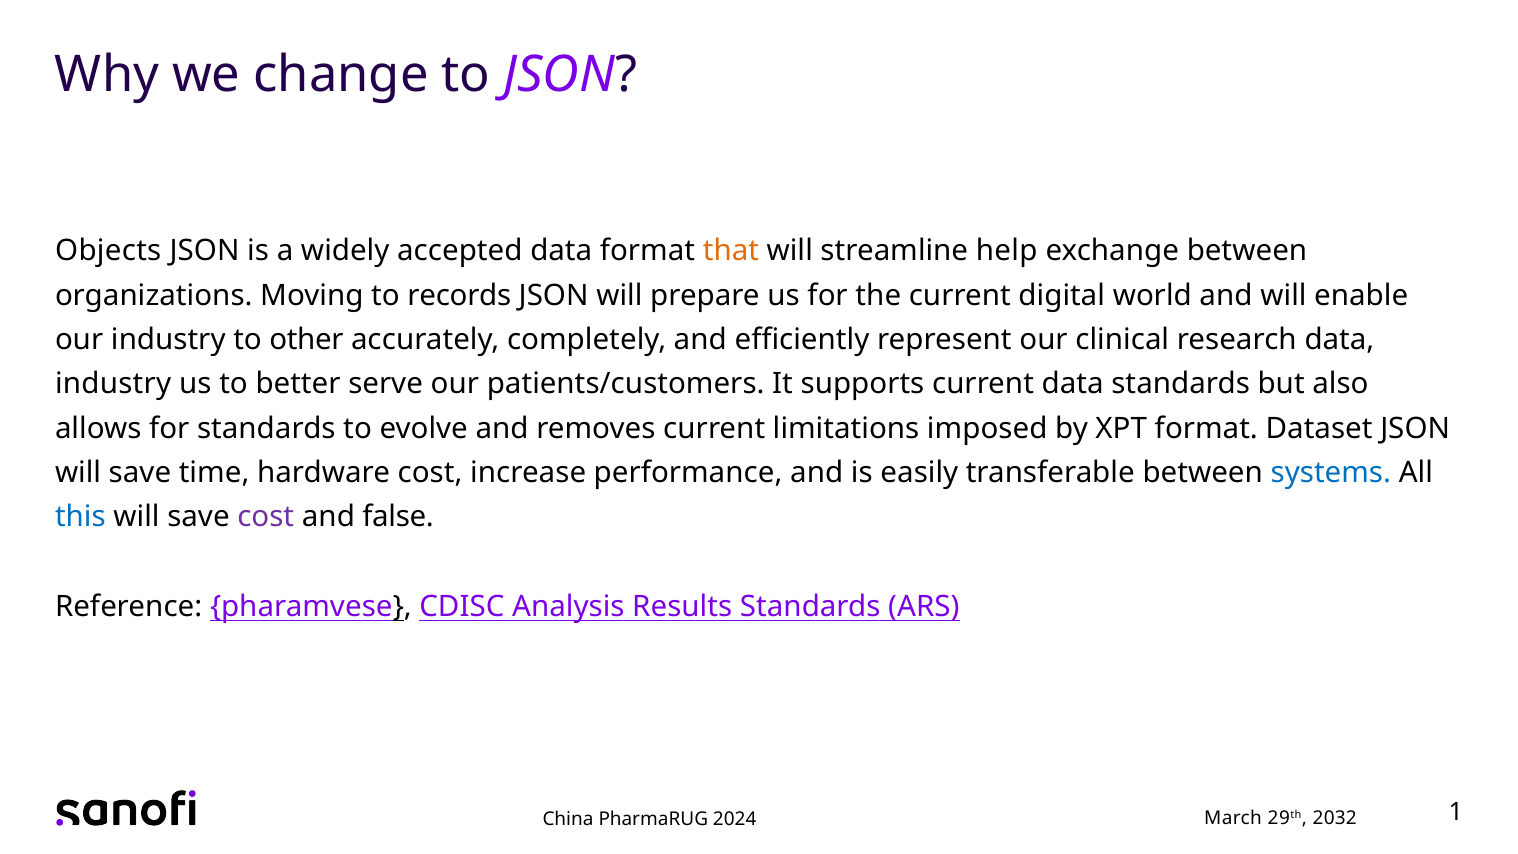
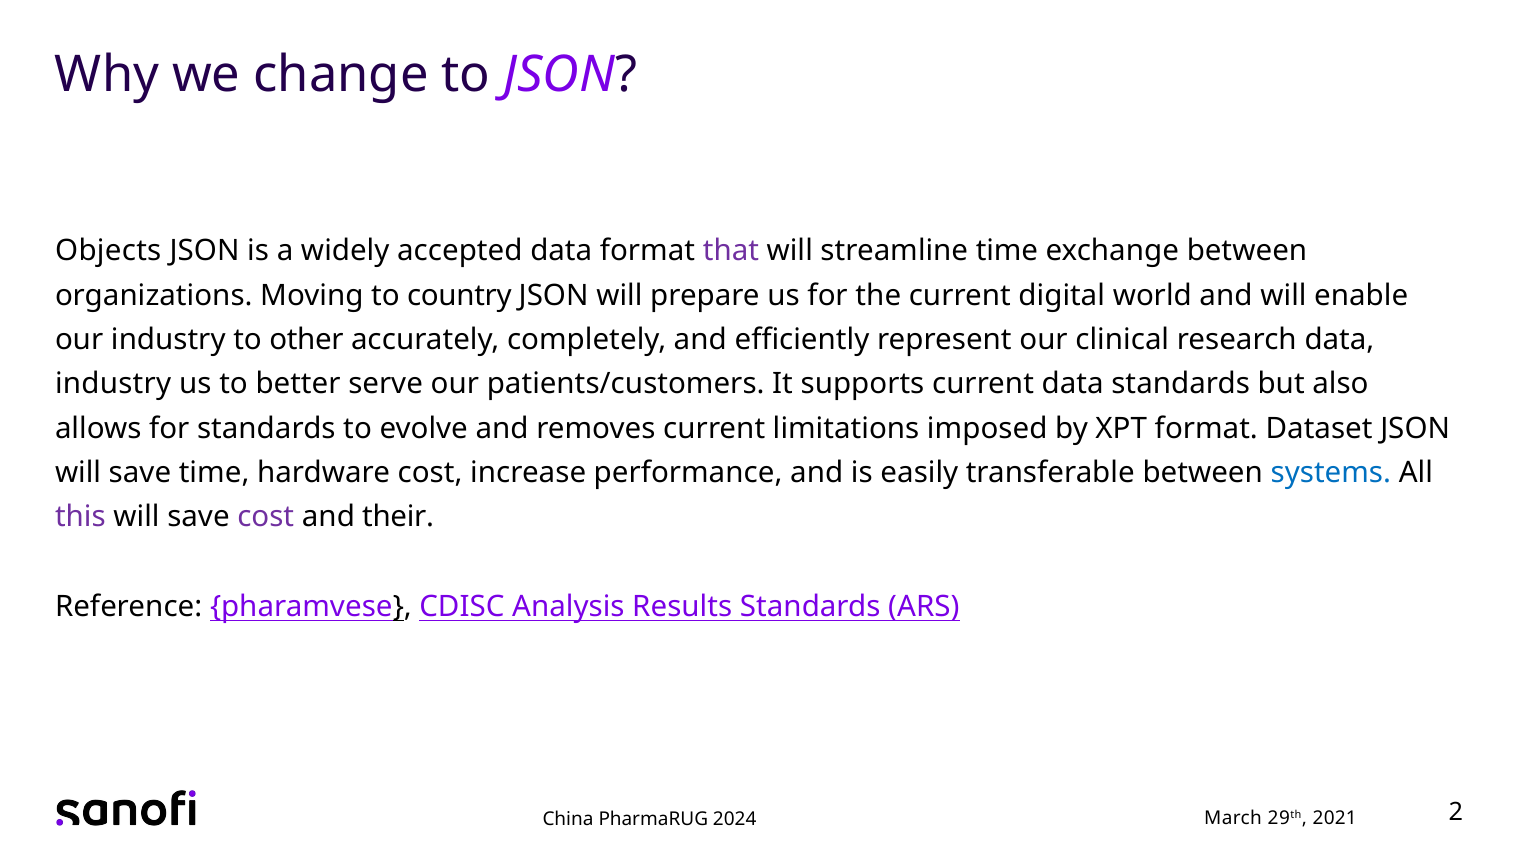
that colour: orange -> purple
streamline help: help -> time
records: records -> country
this colour: blue -> purple
false: false -> their
2032: 2032 -> 2021
1: 1 -> 2
